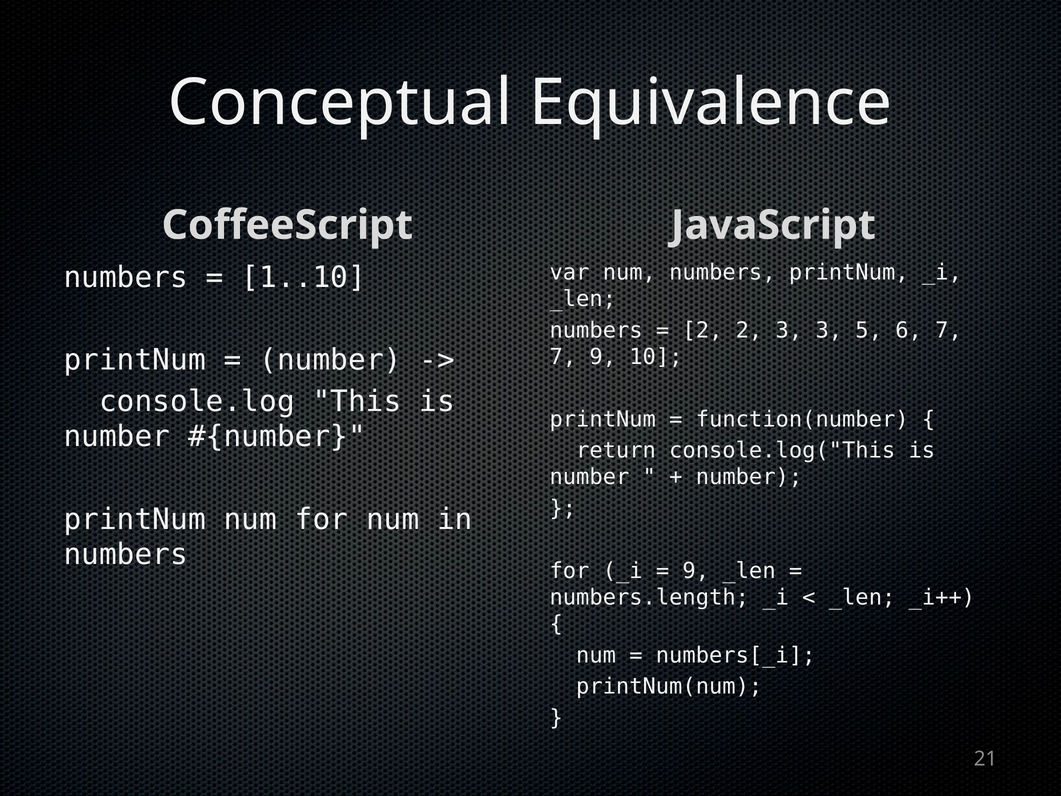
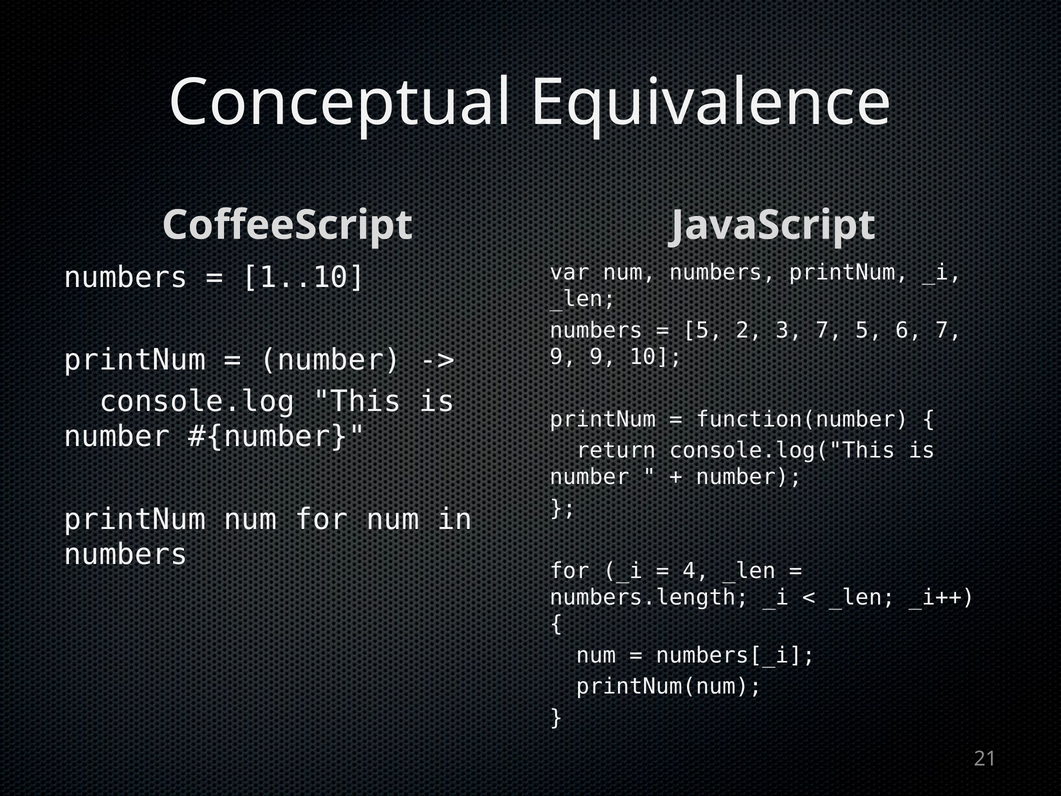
2 at (702, 330): 2 -> 5
3 3: 3 -> 7
7 at (563, 357): 7 -> 9
9 at (696, 571): 9 -> 4
